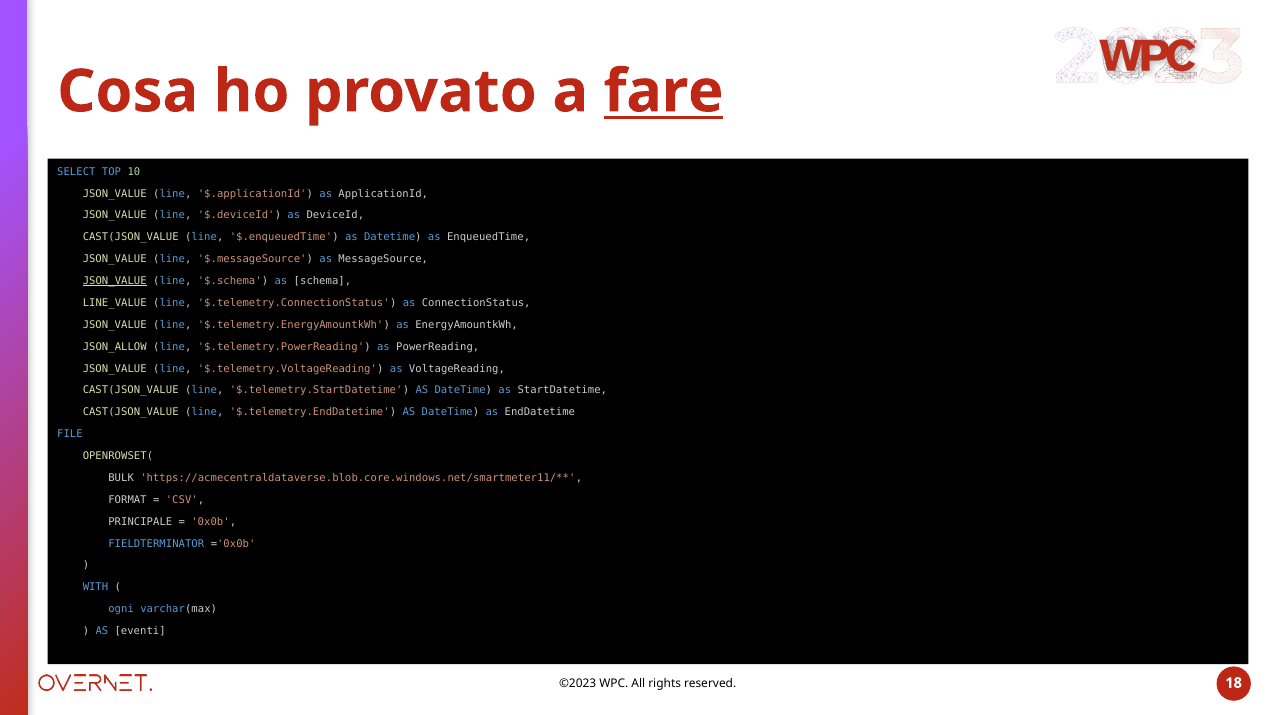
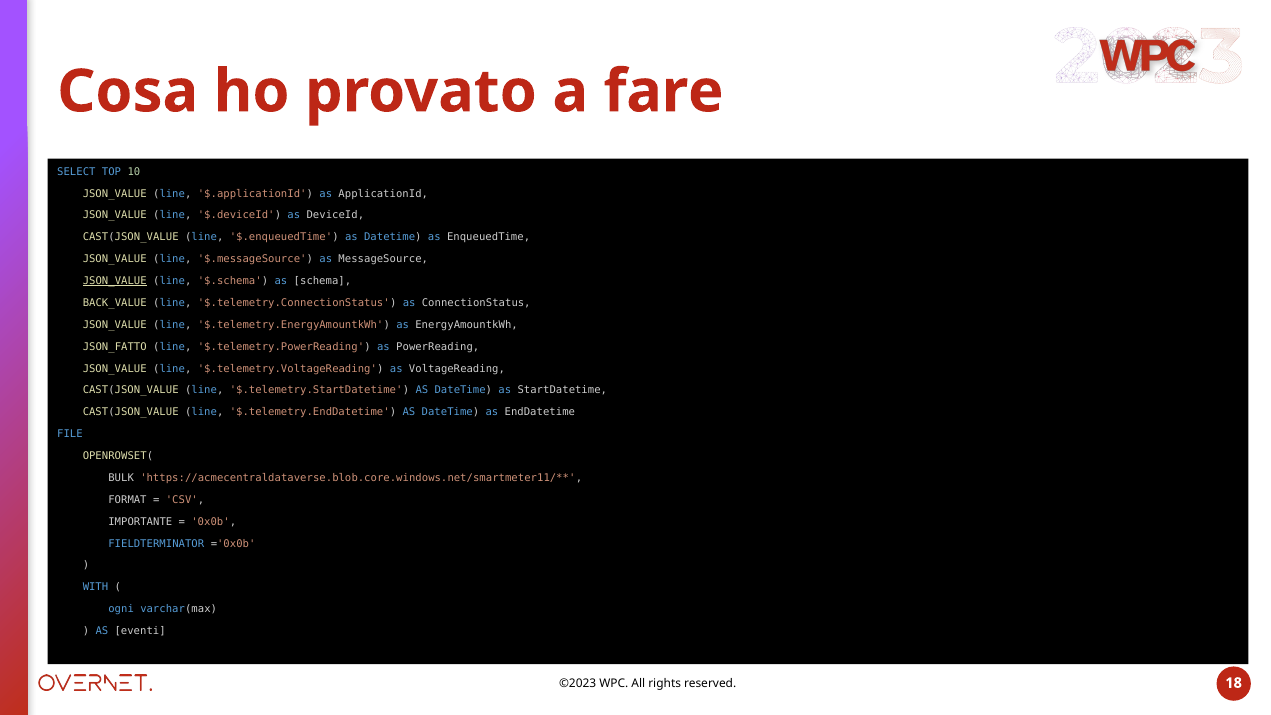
fare underline: present -> none
LINE_VALUE: LINE_VALUE -> BACK_VALUE
JSON_ALLOW: JSON_ALLOW -> JSON_FATTO
PRINCIPALE: PRINCIPALE -> IMPORTANTE
